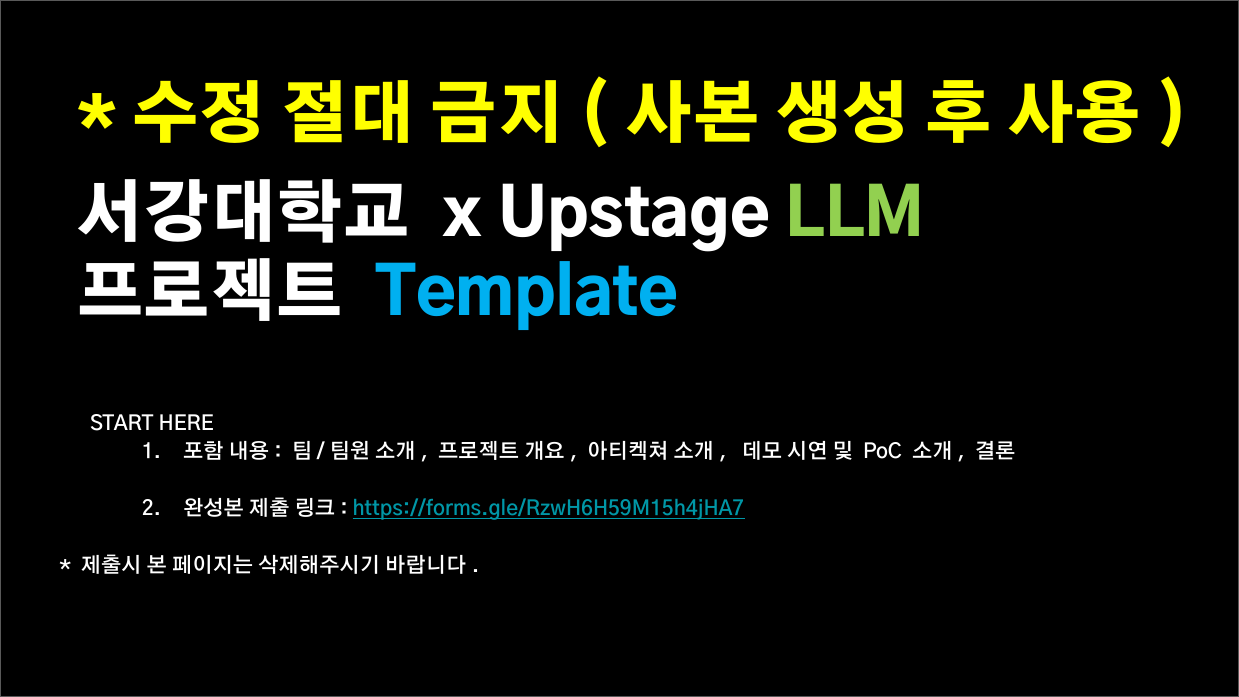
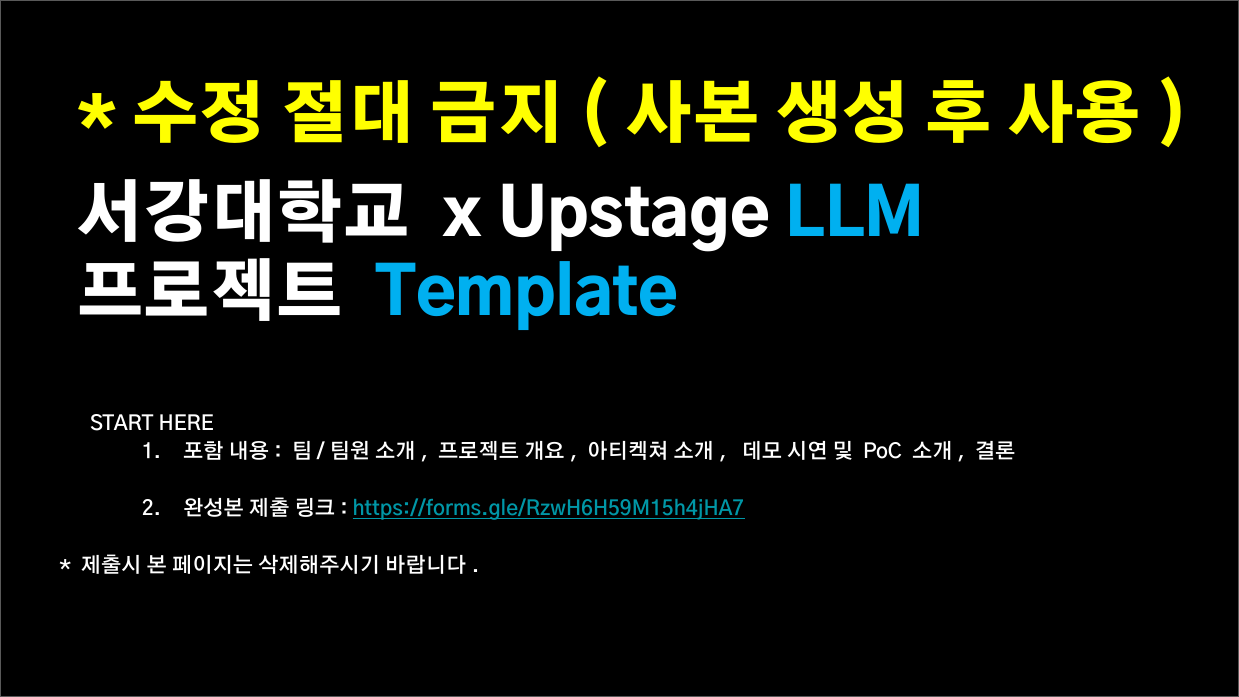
LLM colour: light green -> light blue
